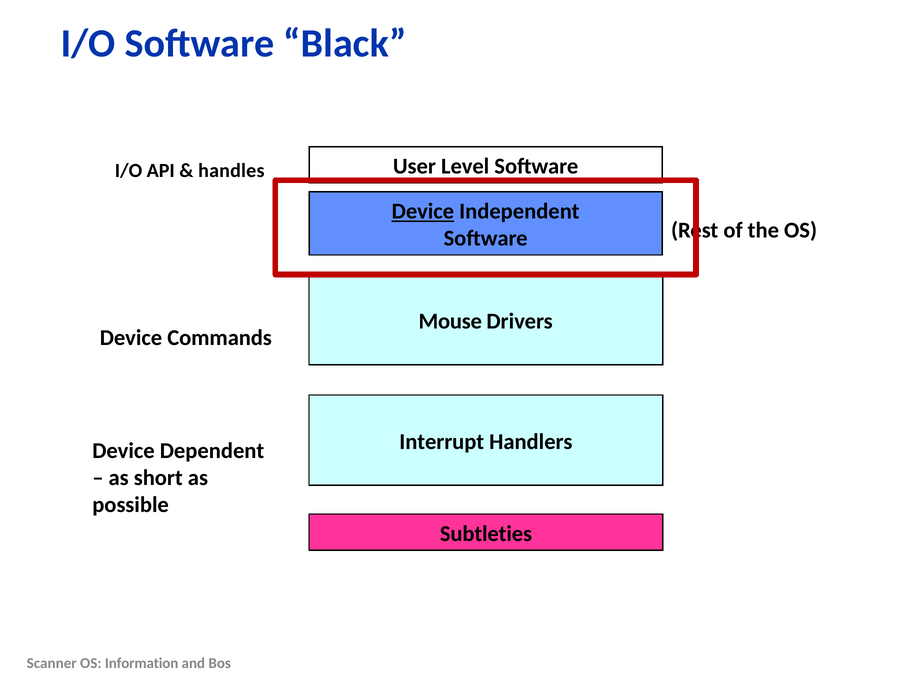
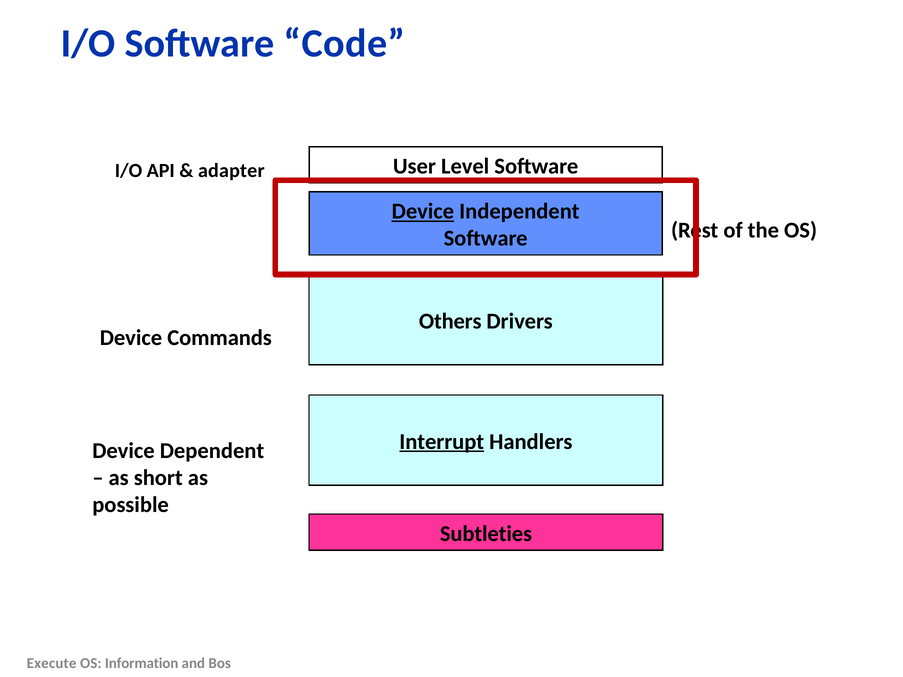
Black: Black -> Code
handles: handles -> adapter
Mouse: Mouse -> Others
Interrupt underline: none -> present
Scanner: Scanner -> Execute
